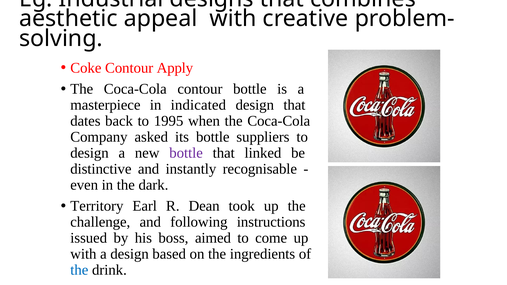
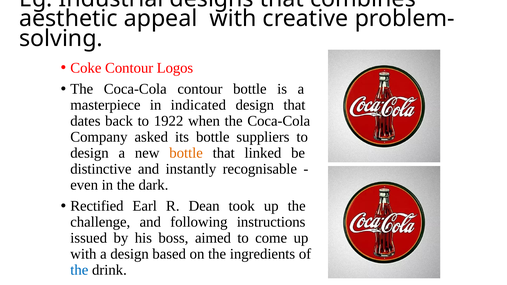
Apply: Apply -> Logos
1995: 1995 -> 1922
bottle at (186, 153) colour: purple -> orange
Territory: Territory -> Rectified
